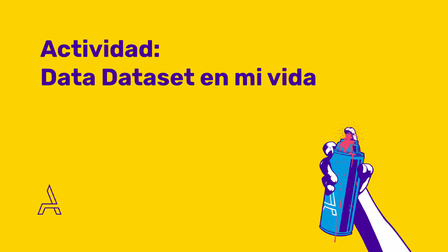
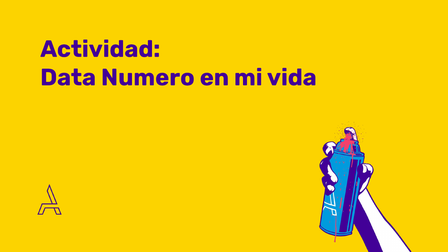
Dataset: Dataset -> Numero
